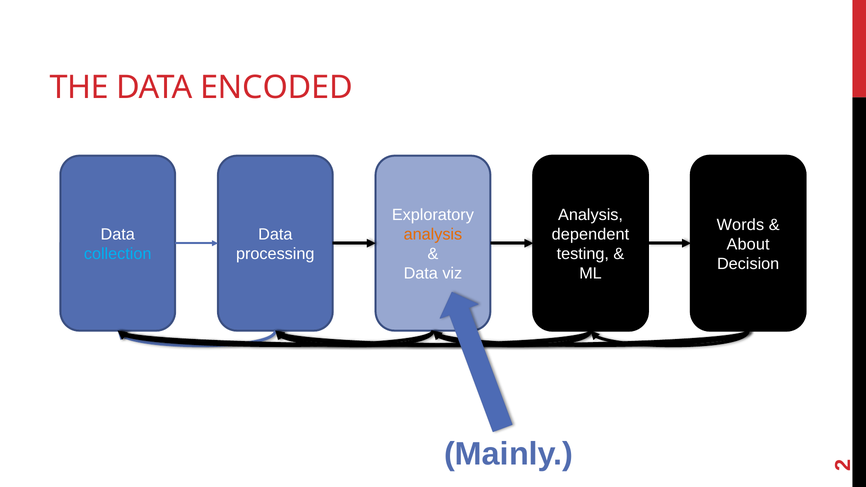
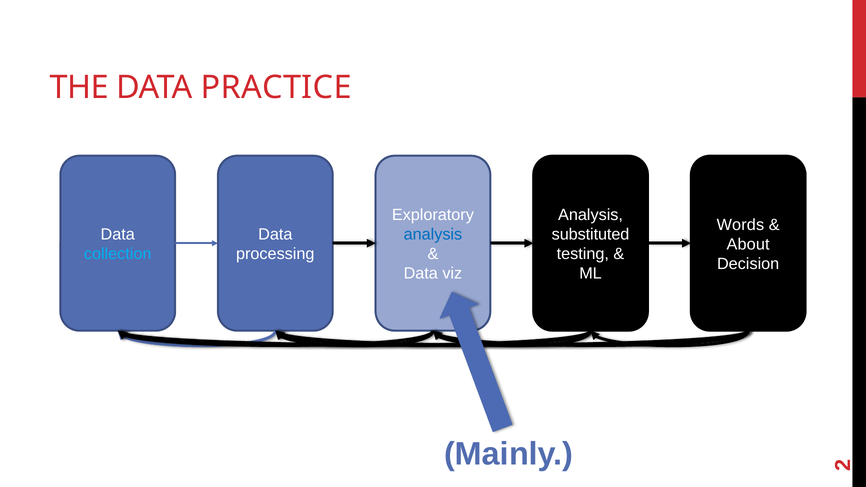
ENCODED: ENCODED -> PRACTICE
analysis at (433, 235) colour: orange -> blue
dependent: dependent -> substituted
